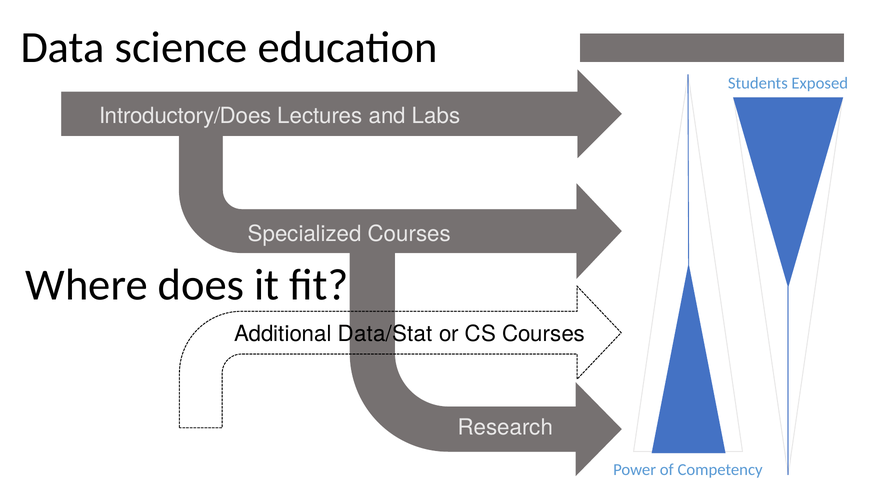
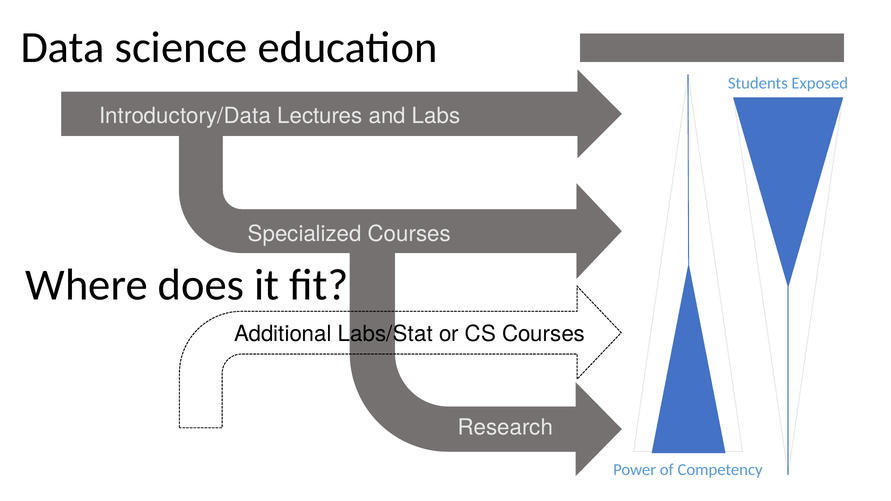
Introductory/Does: Introductory/Does -> Introductory/Data
Data/Stat: Data/Stat -> Labs/Stat
